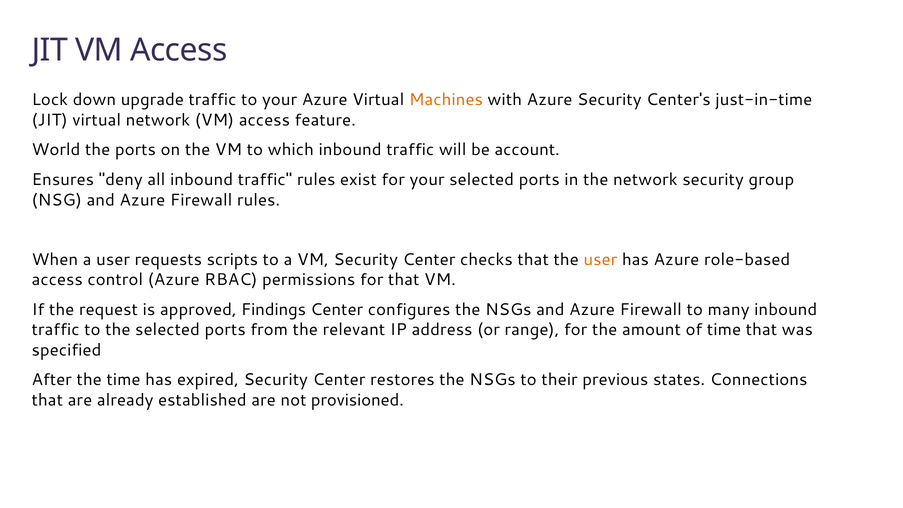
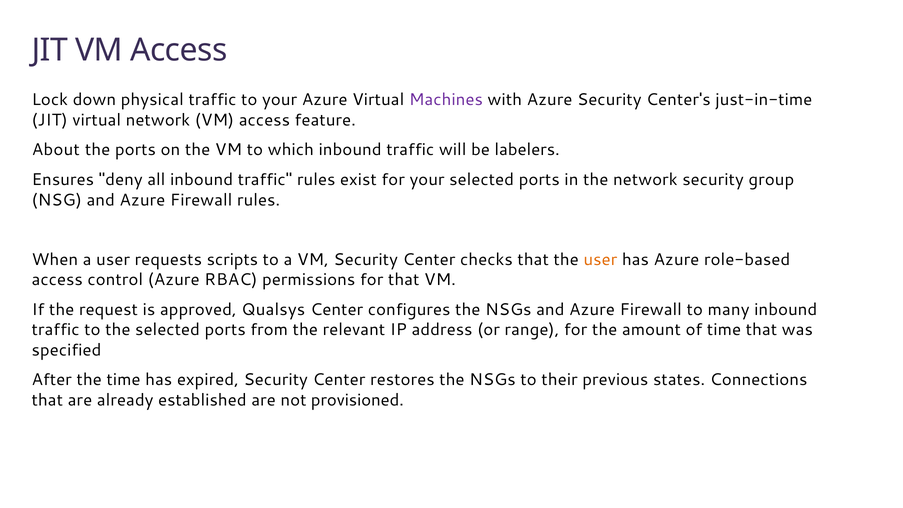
upgrade: upgrade -> physical
Machines colour: orange -> purple
World: World -> About
account: account -> labelers
Findings: Findings -> Qualsys
